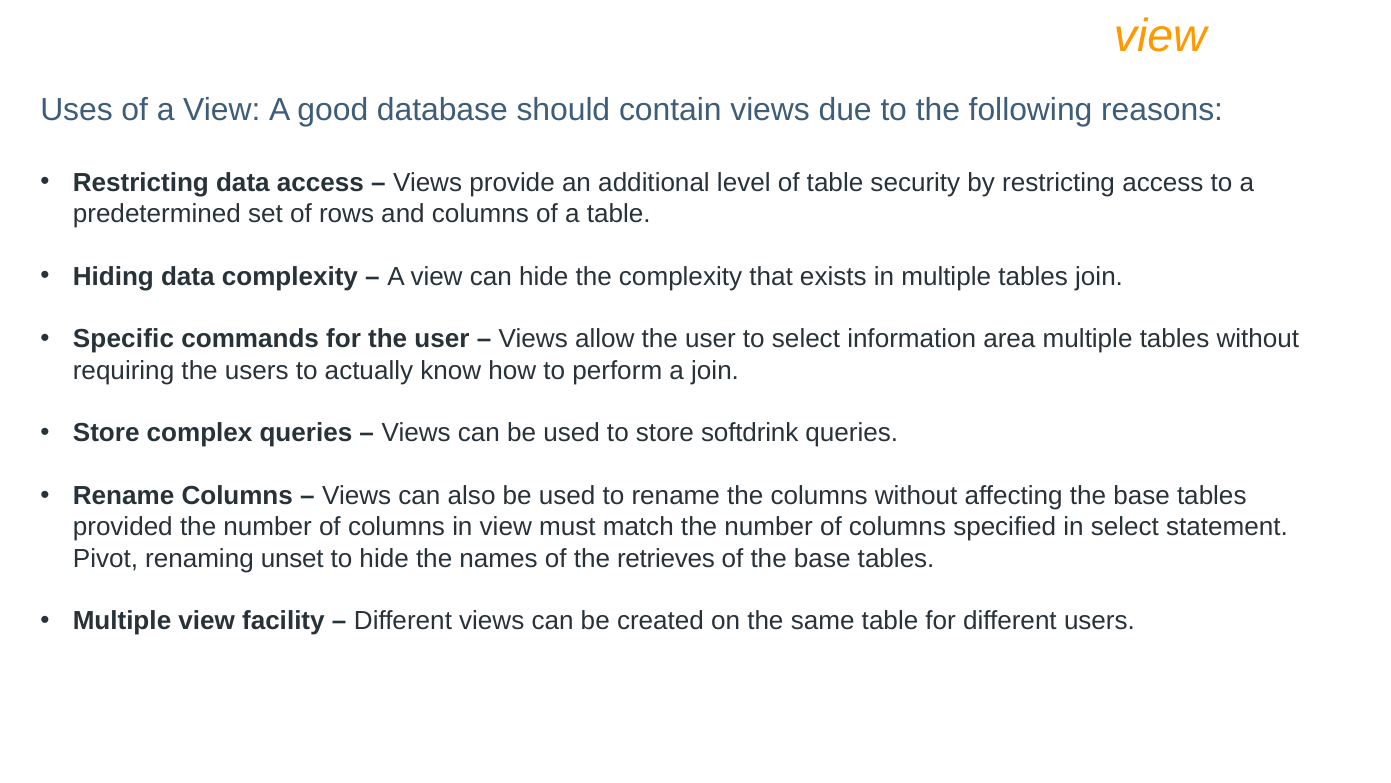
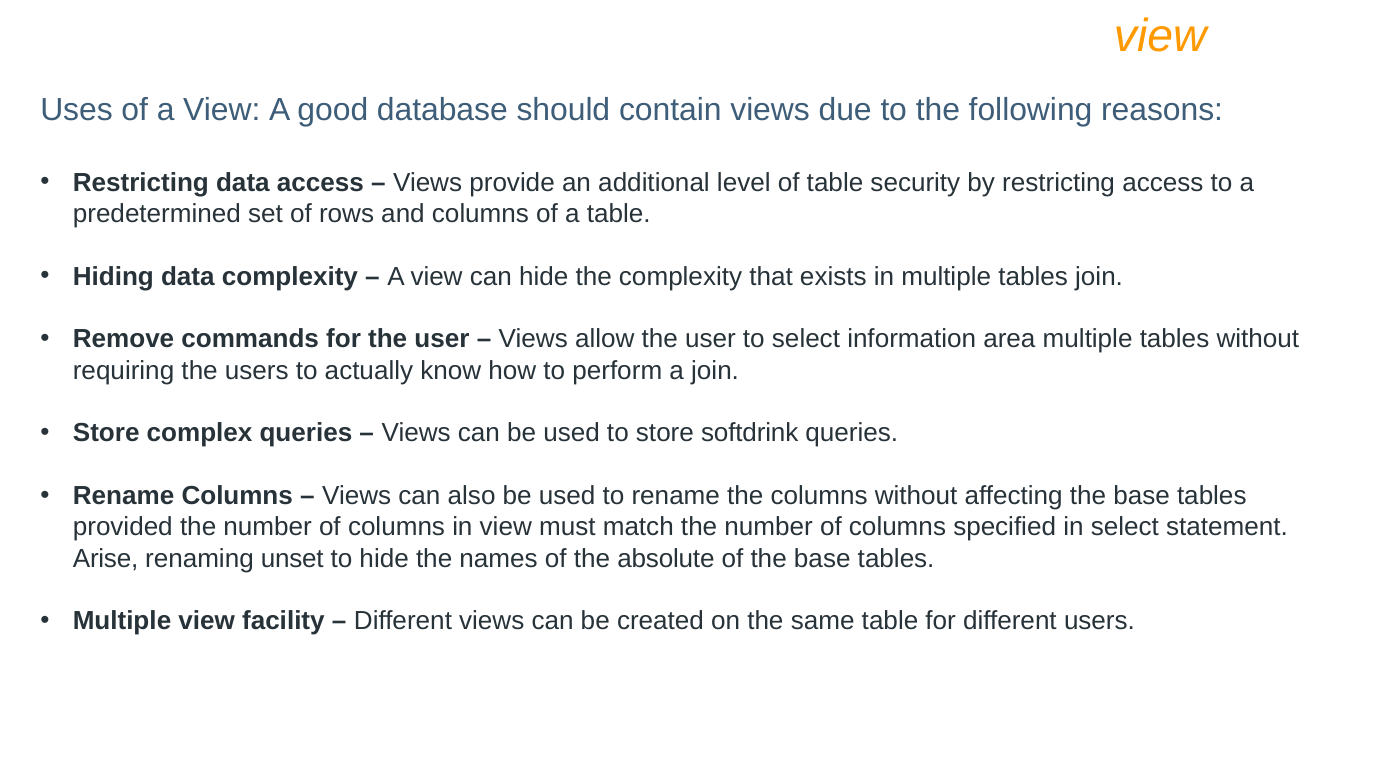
Specific: Specific -> Remove
Pivot: Pivot -> Arise
retrieves: retrieves -> absolute
